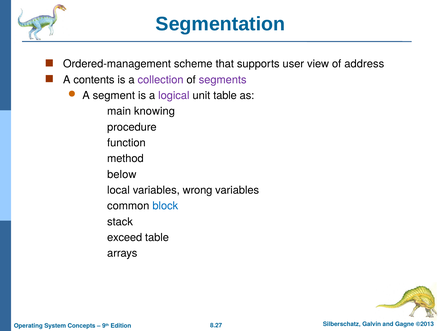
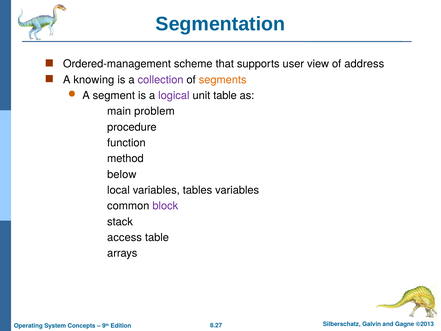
contents: contents -> knowing
segments colour: purple -> orange
knowing: knowing -> problem
wrong: wrong -> tables
block colour: blue -> purple
exceed: exceed -> access
